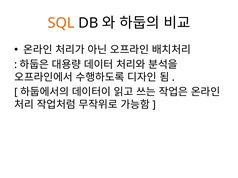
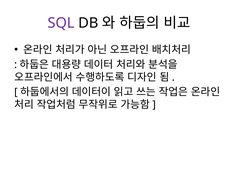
SQL colour: orange -> purple
